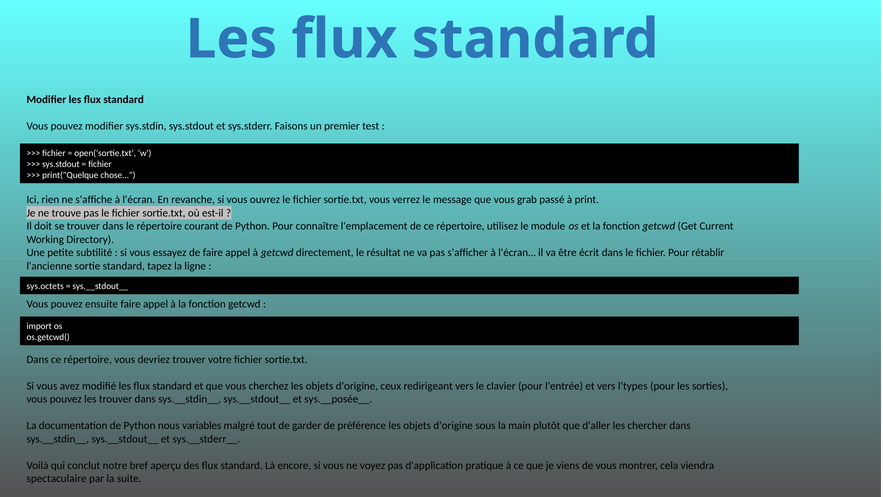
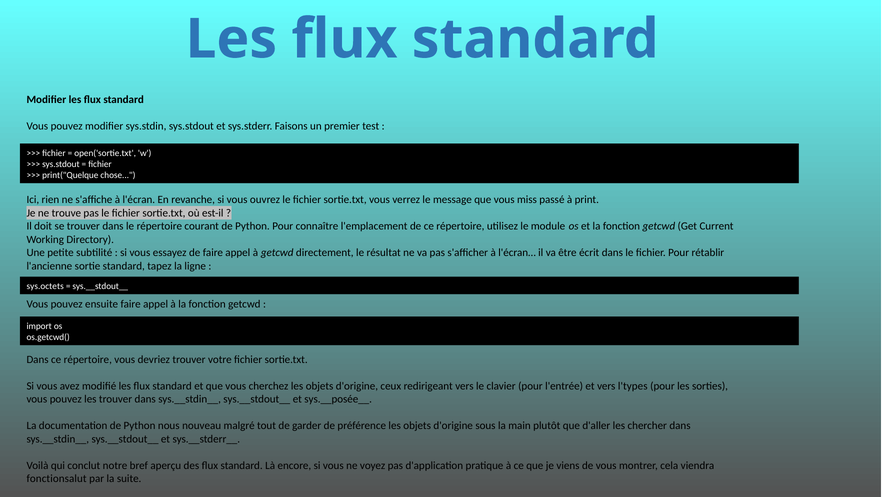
grab: grab -> miss
variables: variables -> nouveau
spectaculaire: spectaculaire -> fonctionsalut
